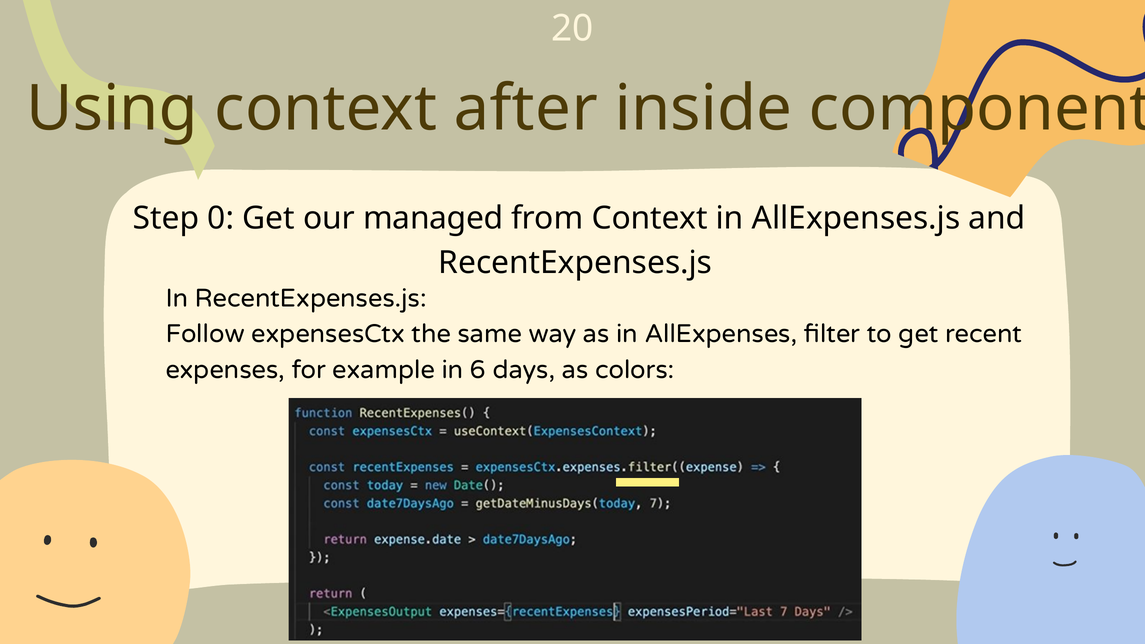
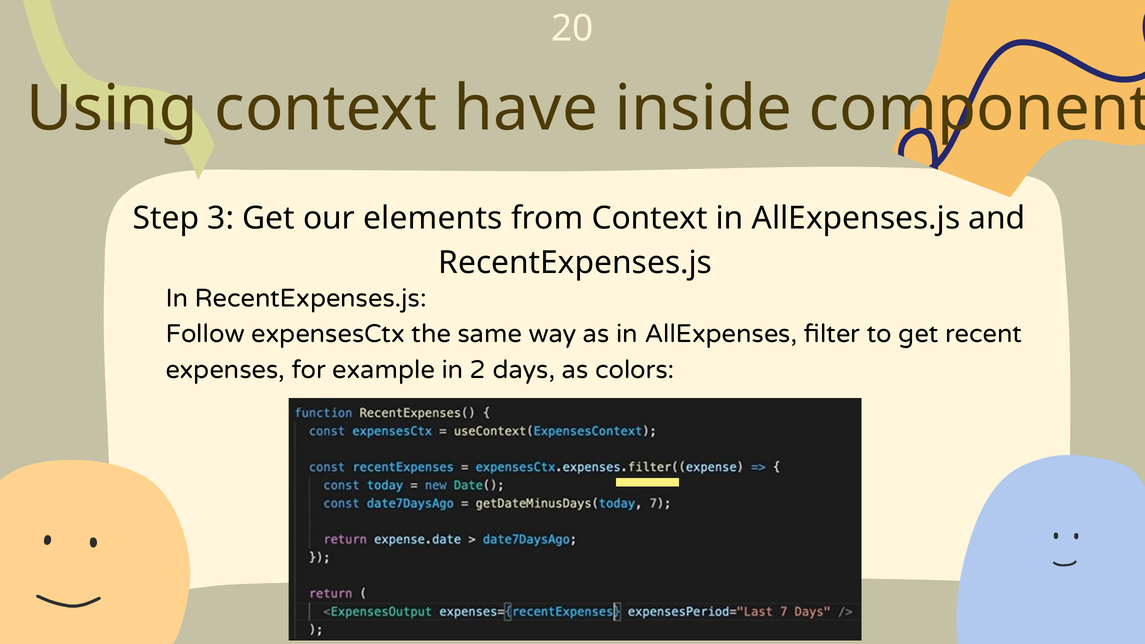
after: after -> have
0: 0 -> 3
managed: managed -> elements
6: 6 -> 2
